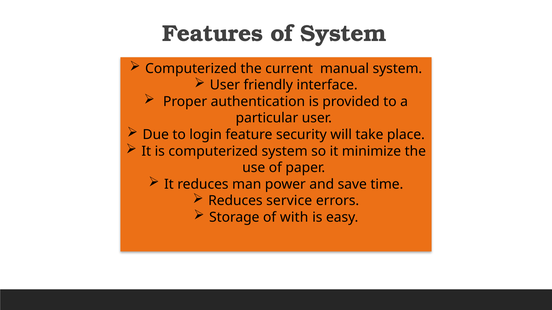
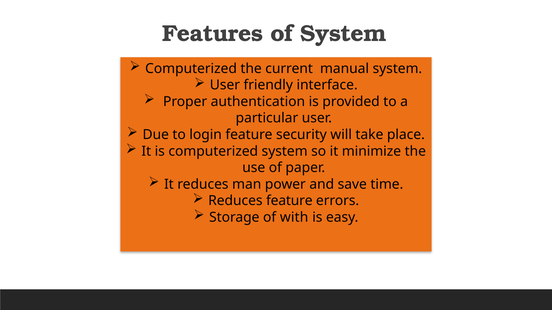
Reduces service: service -> feature
